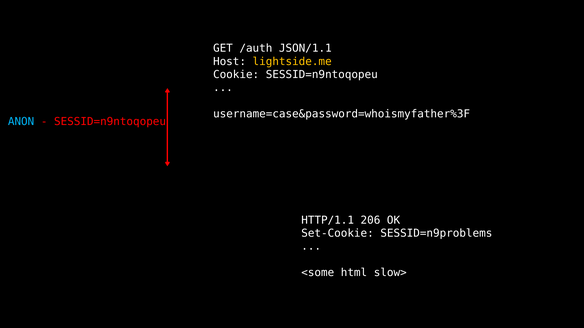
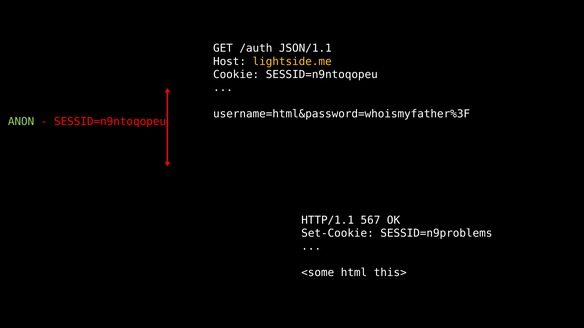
username=case&password=whoismyfather%3F: username=case&password=whoismyfather%3F -> username=html&password=whoismyfather%3F
ANON colour: light blue -> light green
206: 206 -> 567
slow>: slow> -> this>
